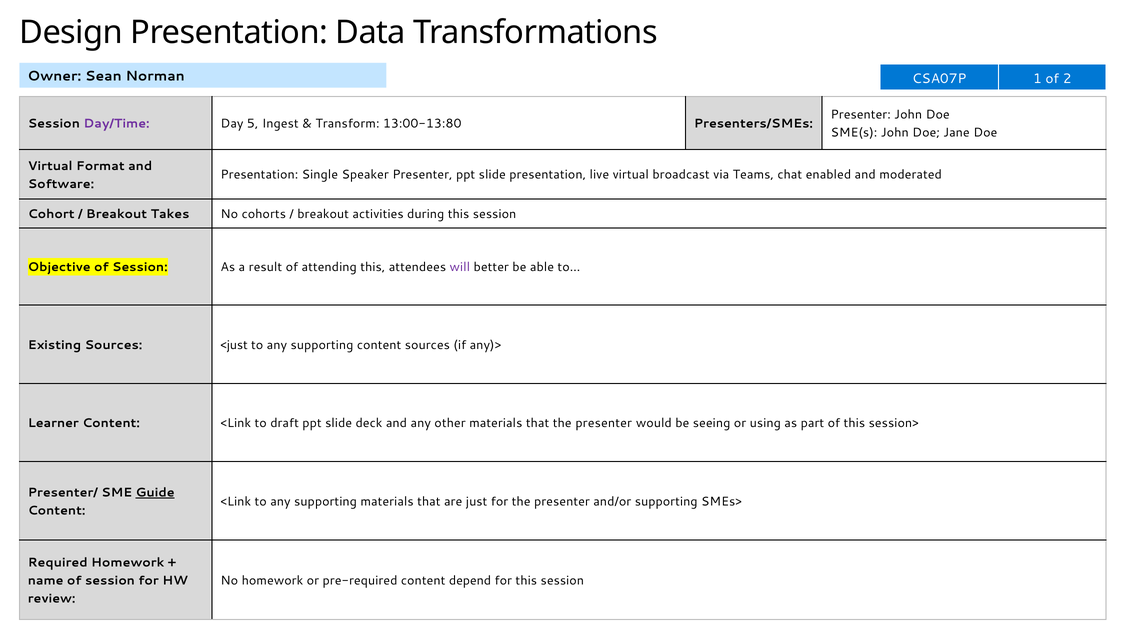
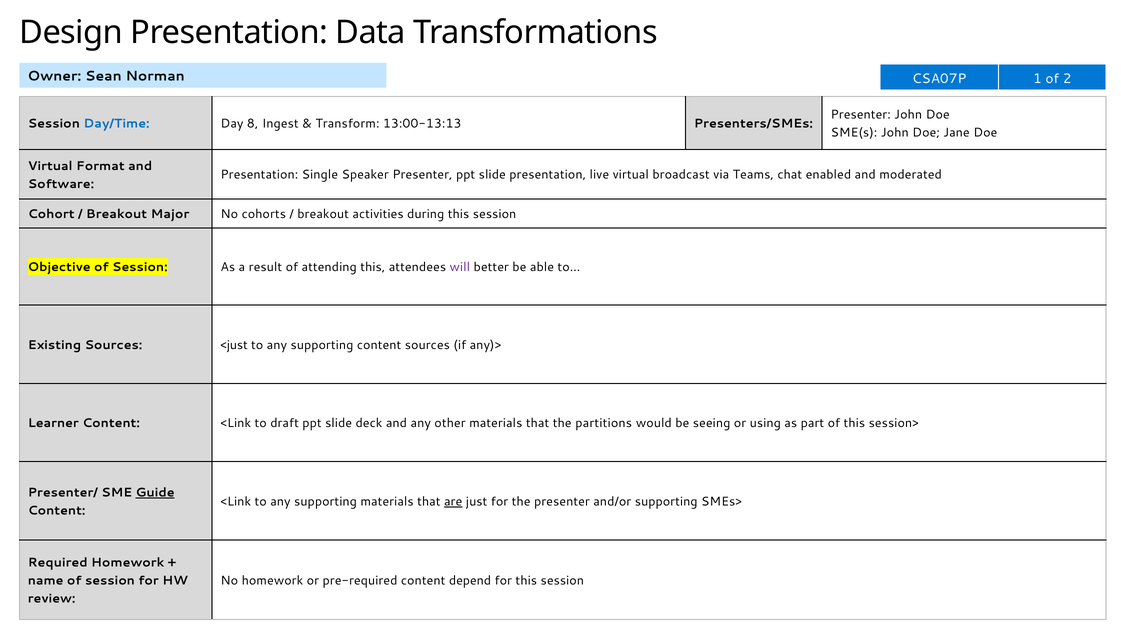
Day/Time colour: purple -> blue
5: 5 -> 8
13:00-13:80: 13:00-13:80 -> 13:00-13:13
Takes: Takes -> Major
that the presenter: presenter -> partitions
are underline: none -> present
